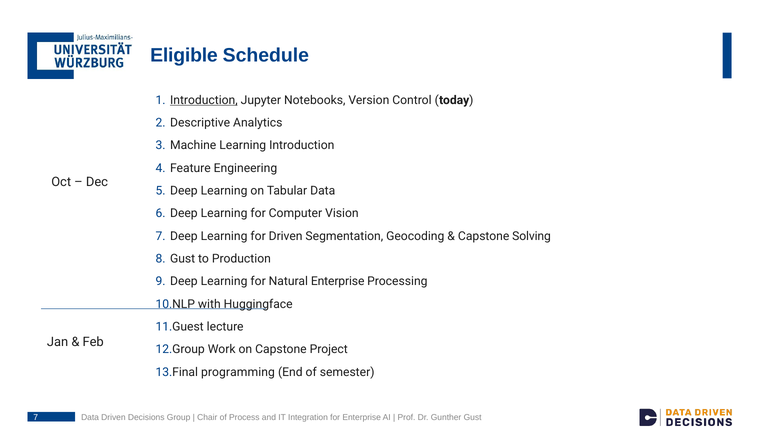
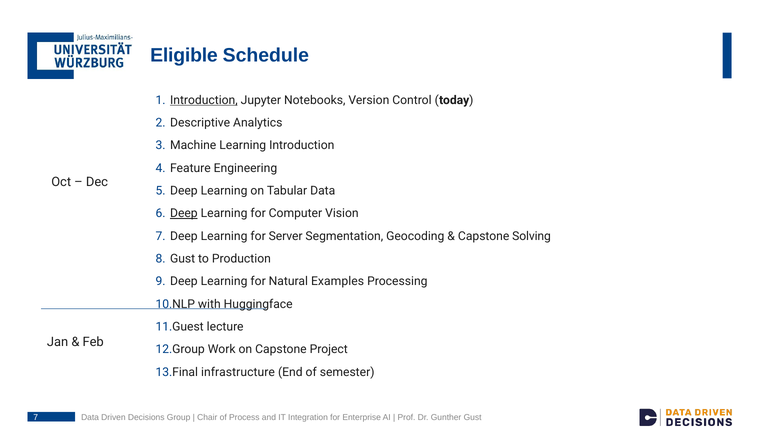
Deep at (184, 213) underline: none -> present
for Driven: Driven -> Server
Natural Enterprise: Enterprise -> Examples
programming: programming -> infrastructure
